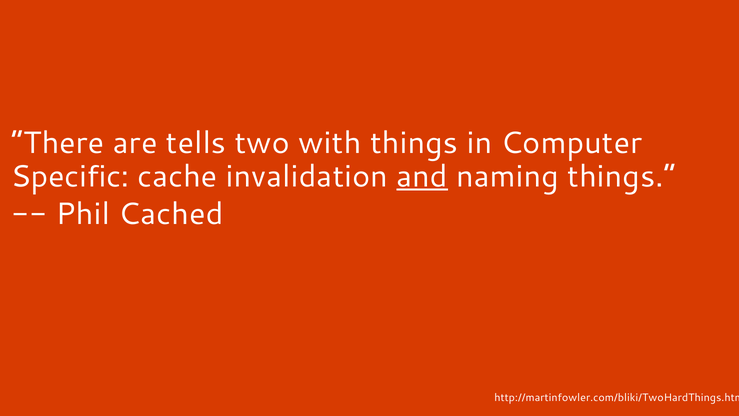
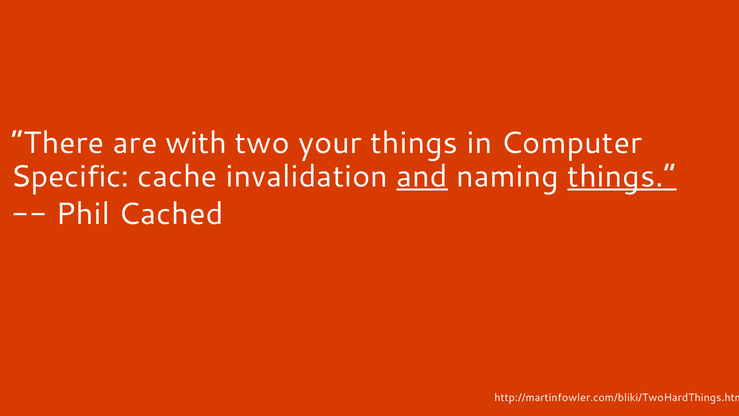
tells: tells -> with
with: with -> your
things at (622, 176) underline: none -> present
